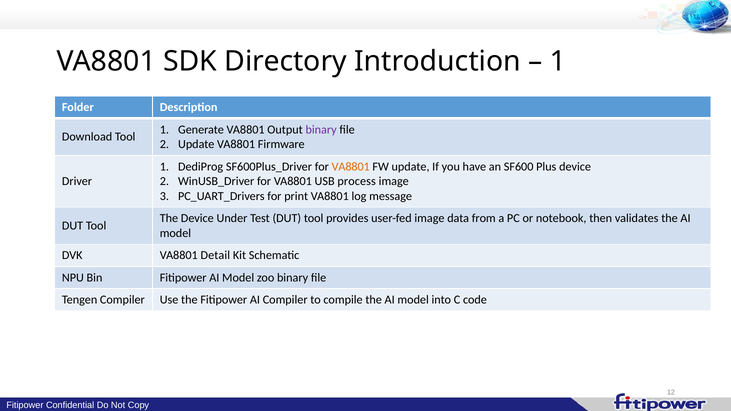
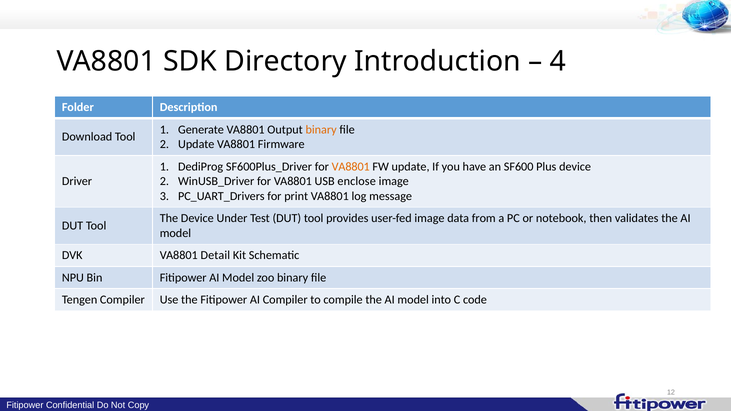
1 at (558, 62): 1 -> 4
binary at (321, 130) colour: purple -> orange
process: process -> enclose
